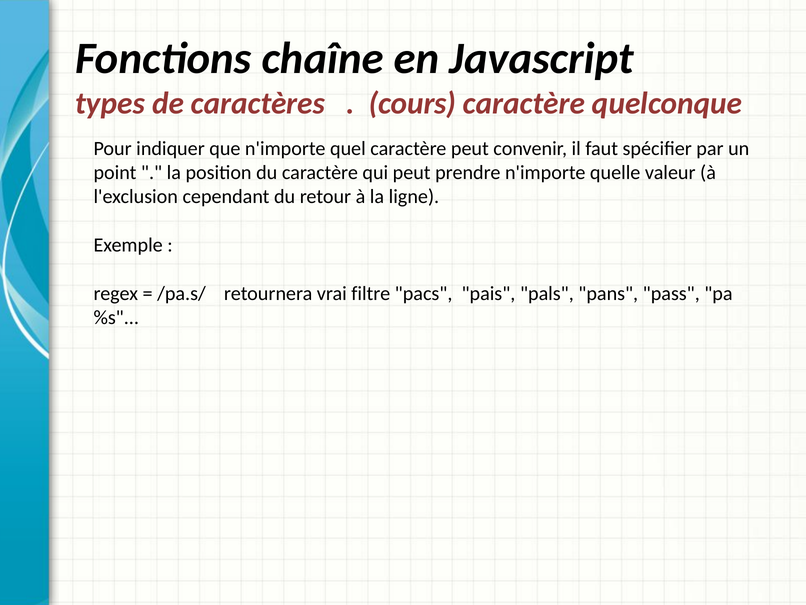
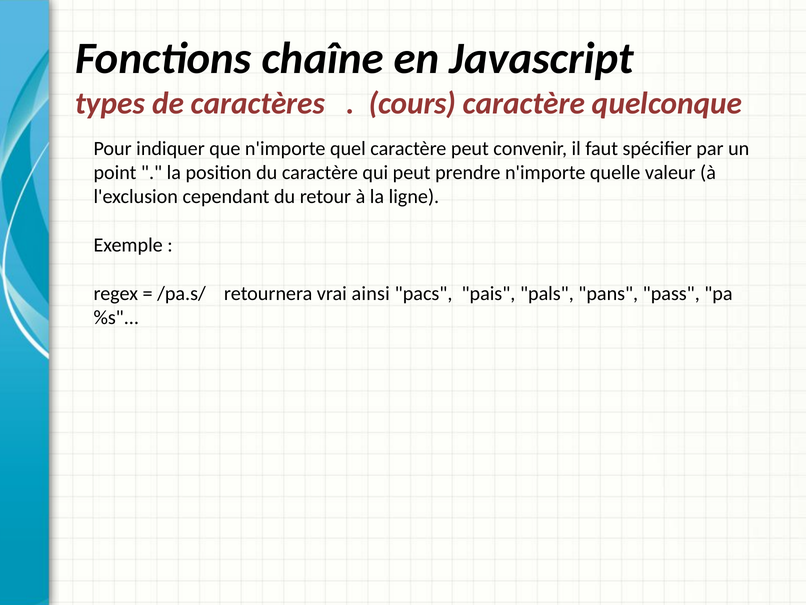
filtre: filtre -> ainsi
